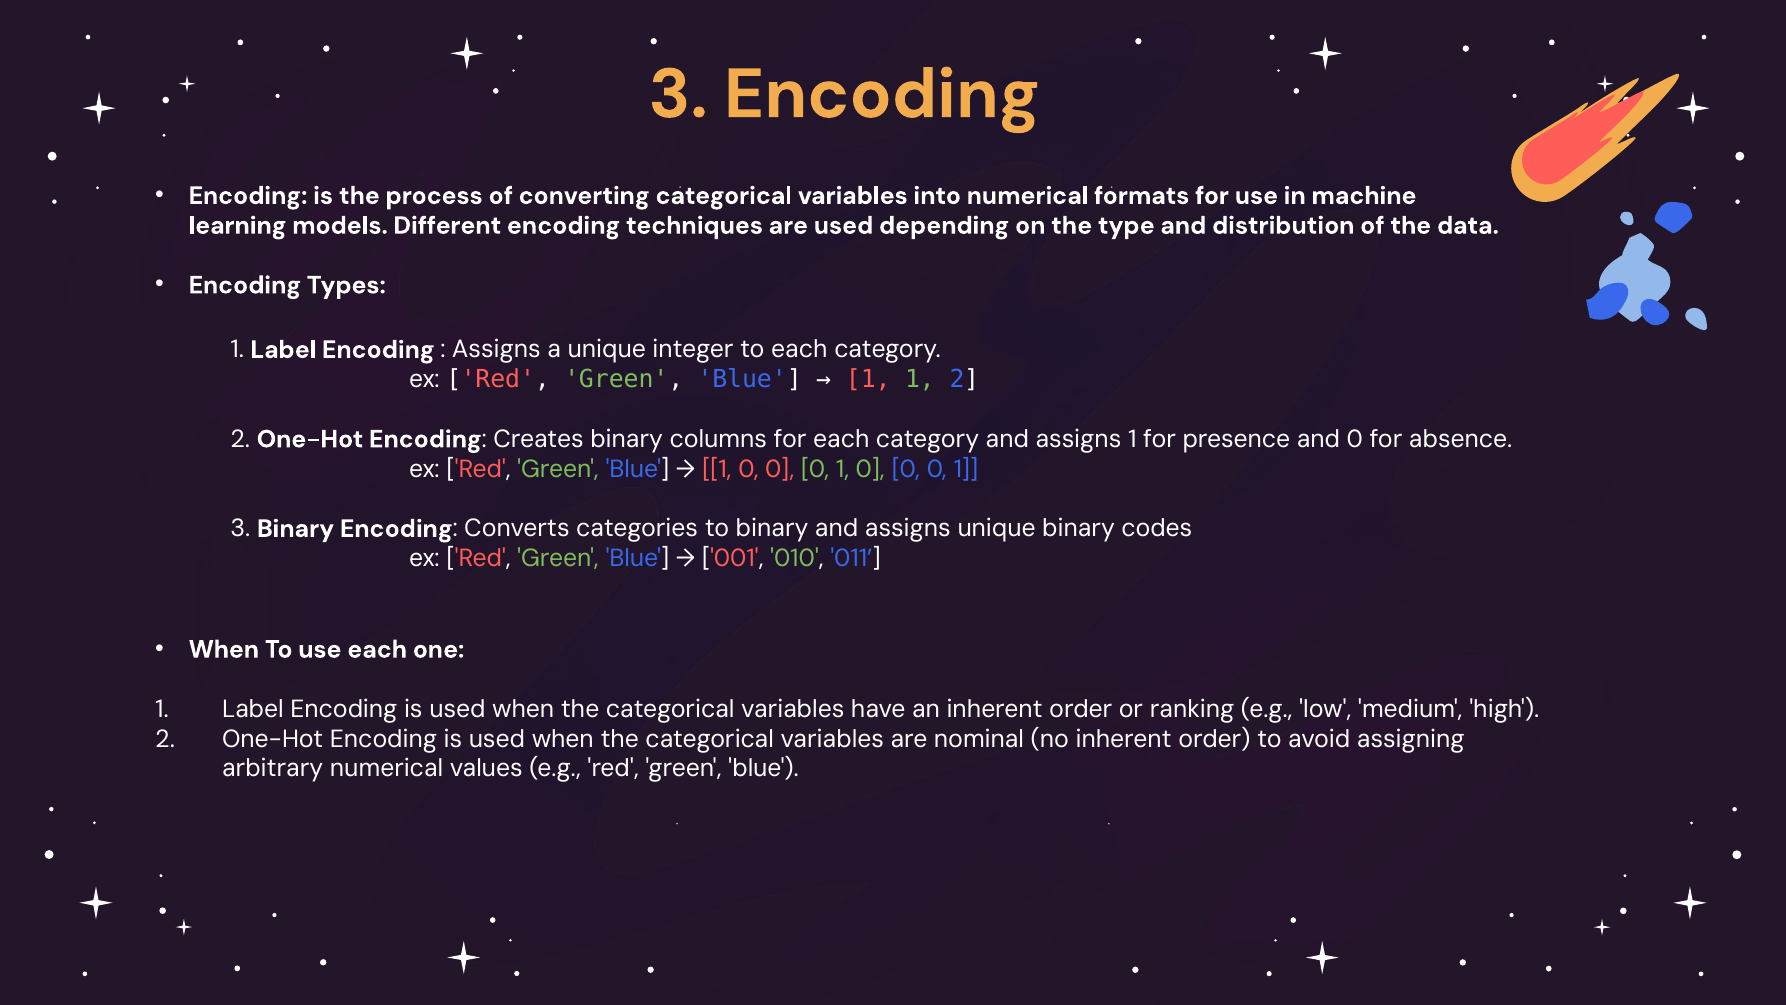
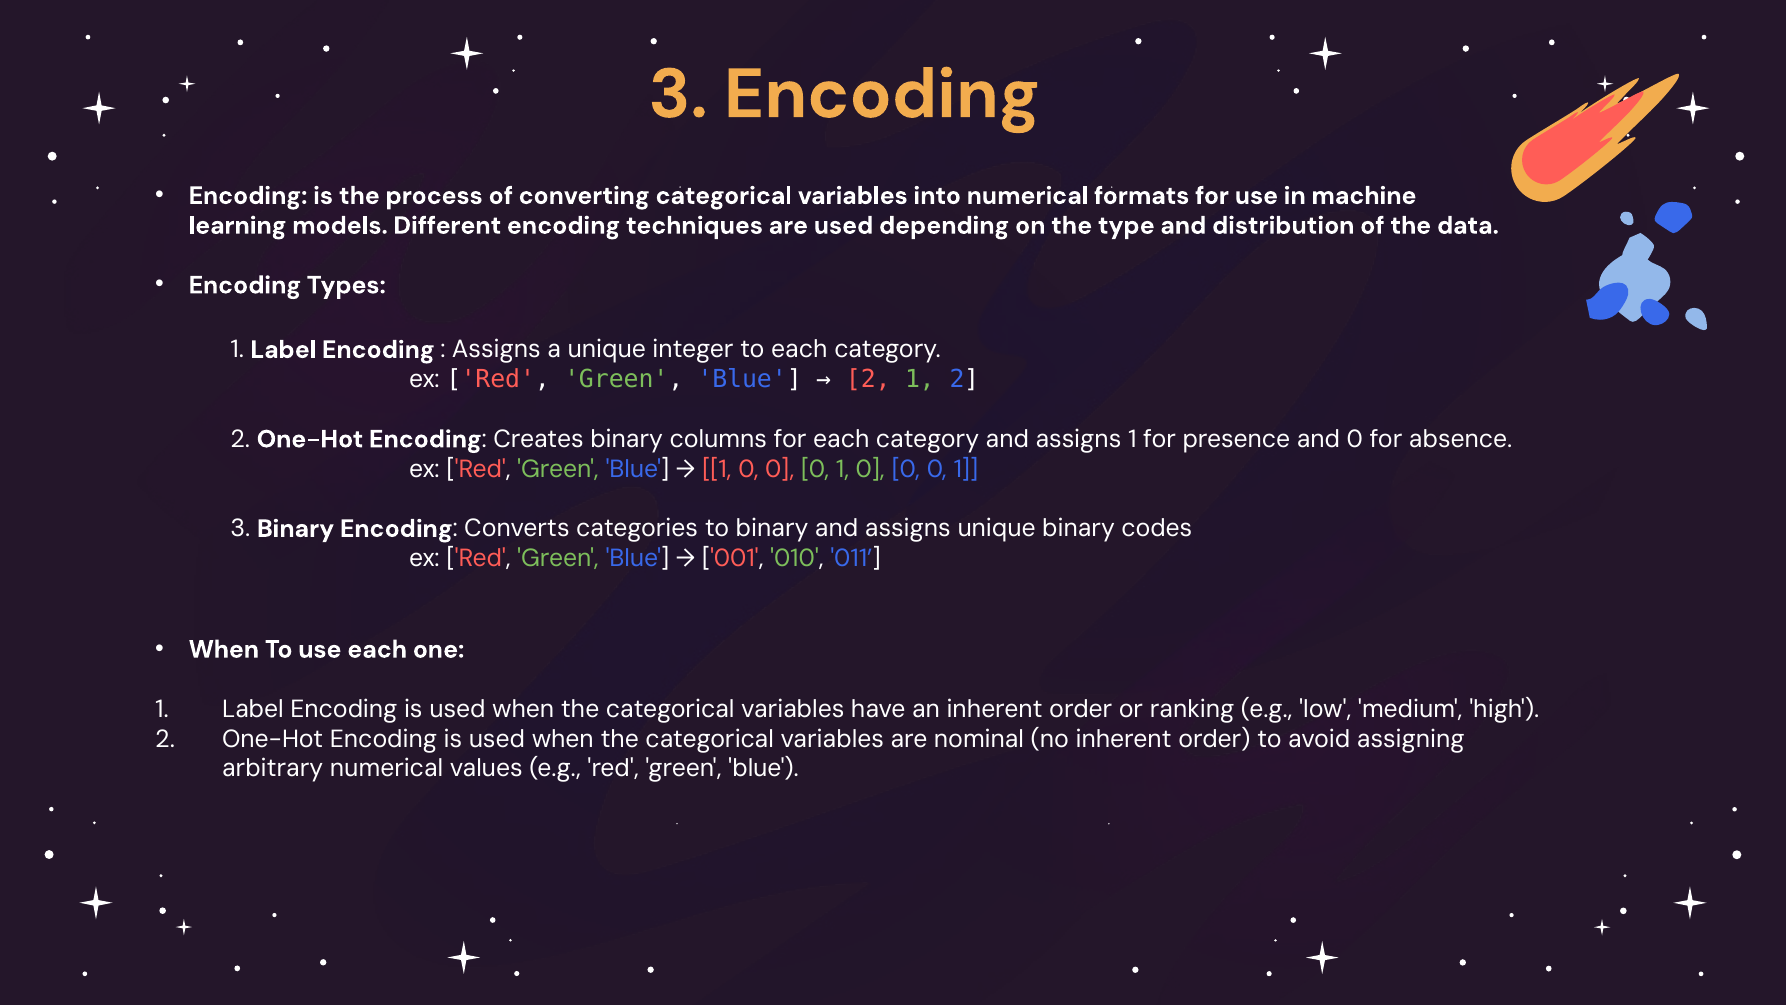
1 at (868, 379): 1 -> 2
